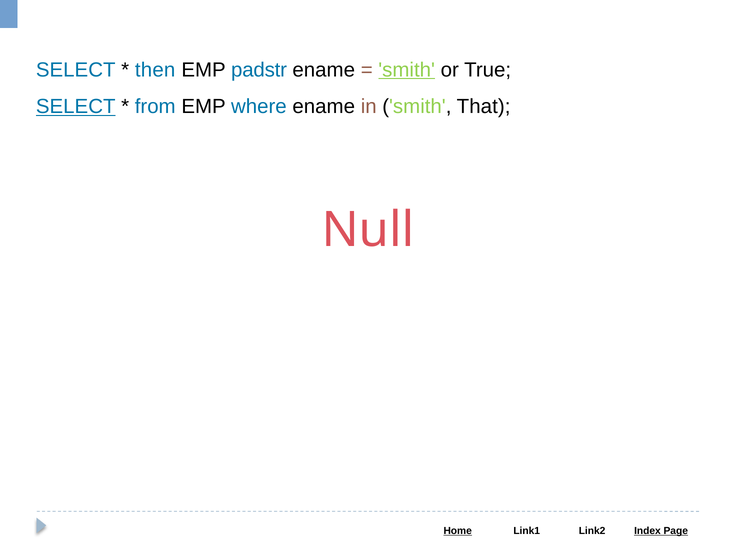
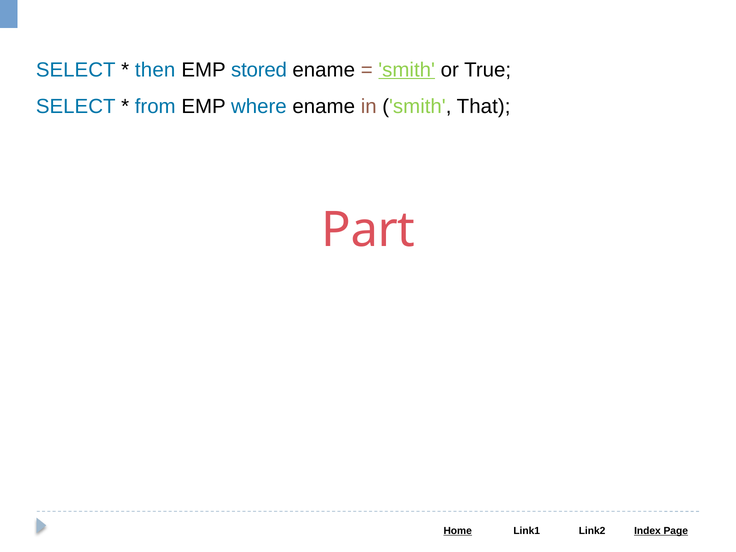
padstr: padstr -> stored
SELECT at (76, 107) underline: present -> none
Null: Null -> Part
